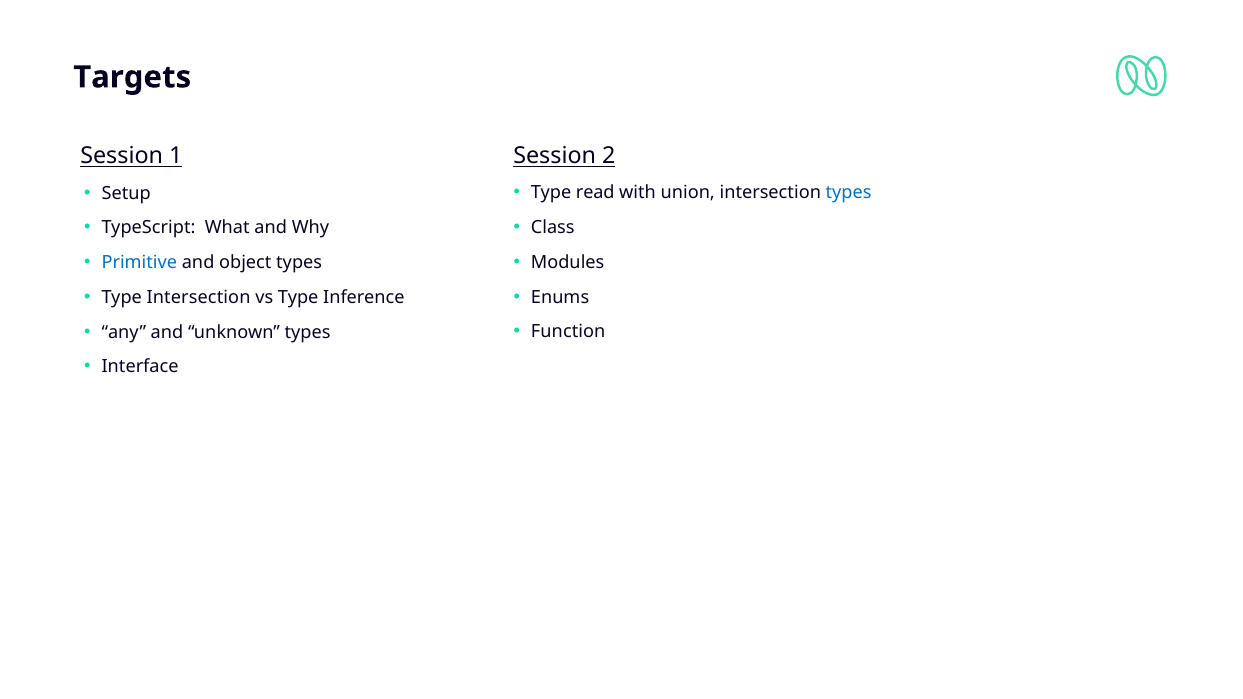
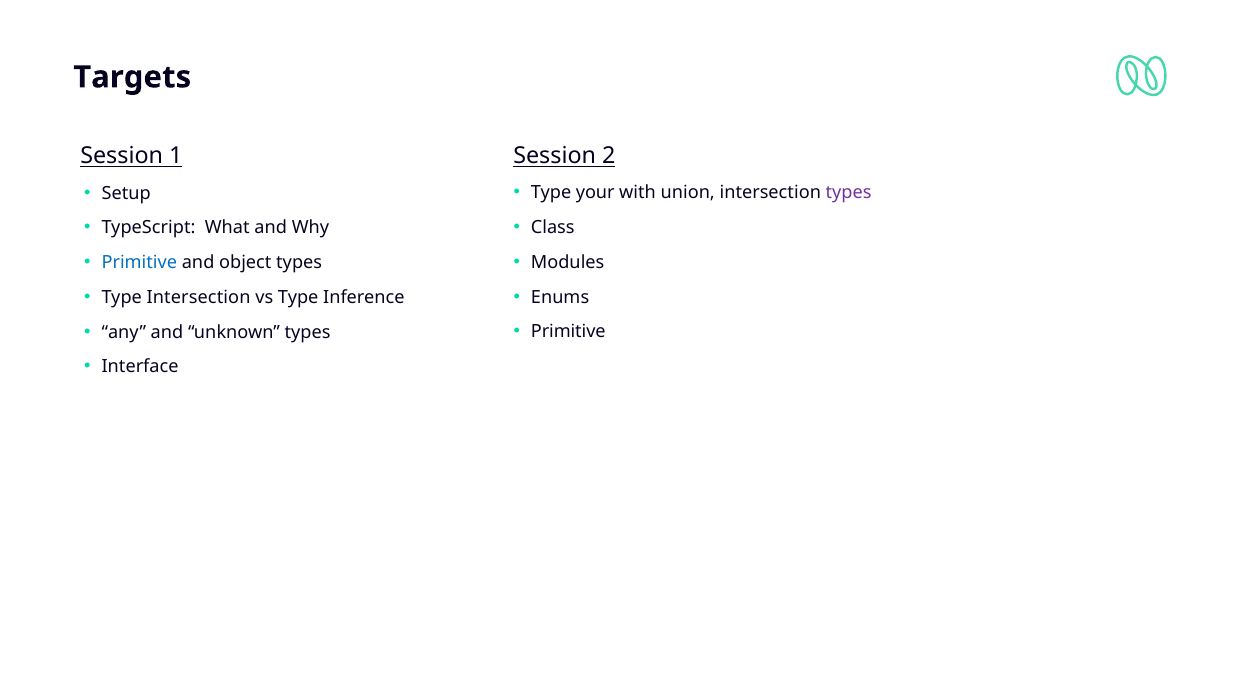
read: read -> your
types at (849, 193) colour: blue -> purple
Function at (568, 332): Function -> Primitive
